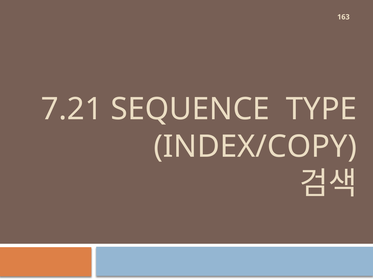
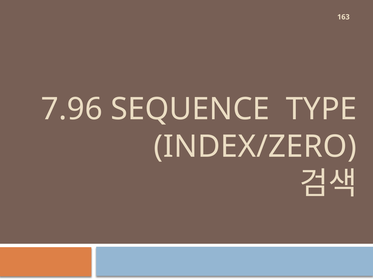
7.21: 7.21 -> 7.96
INDEX/COPY: INDEX/COPY -> INDEX/ZERO
